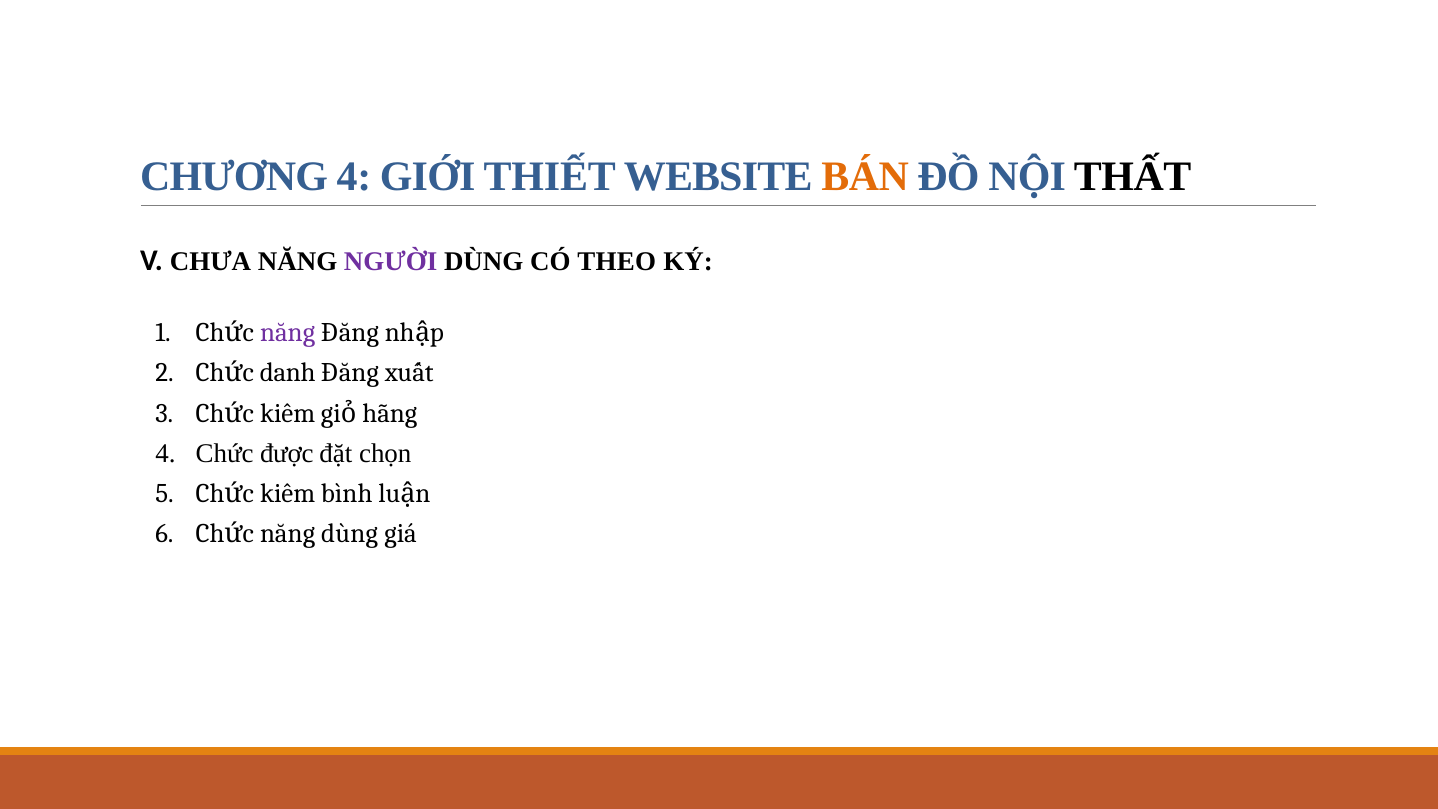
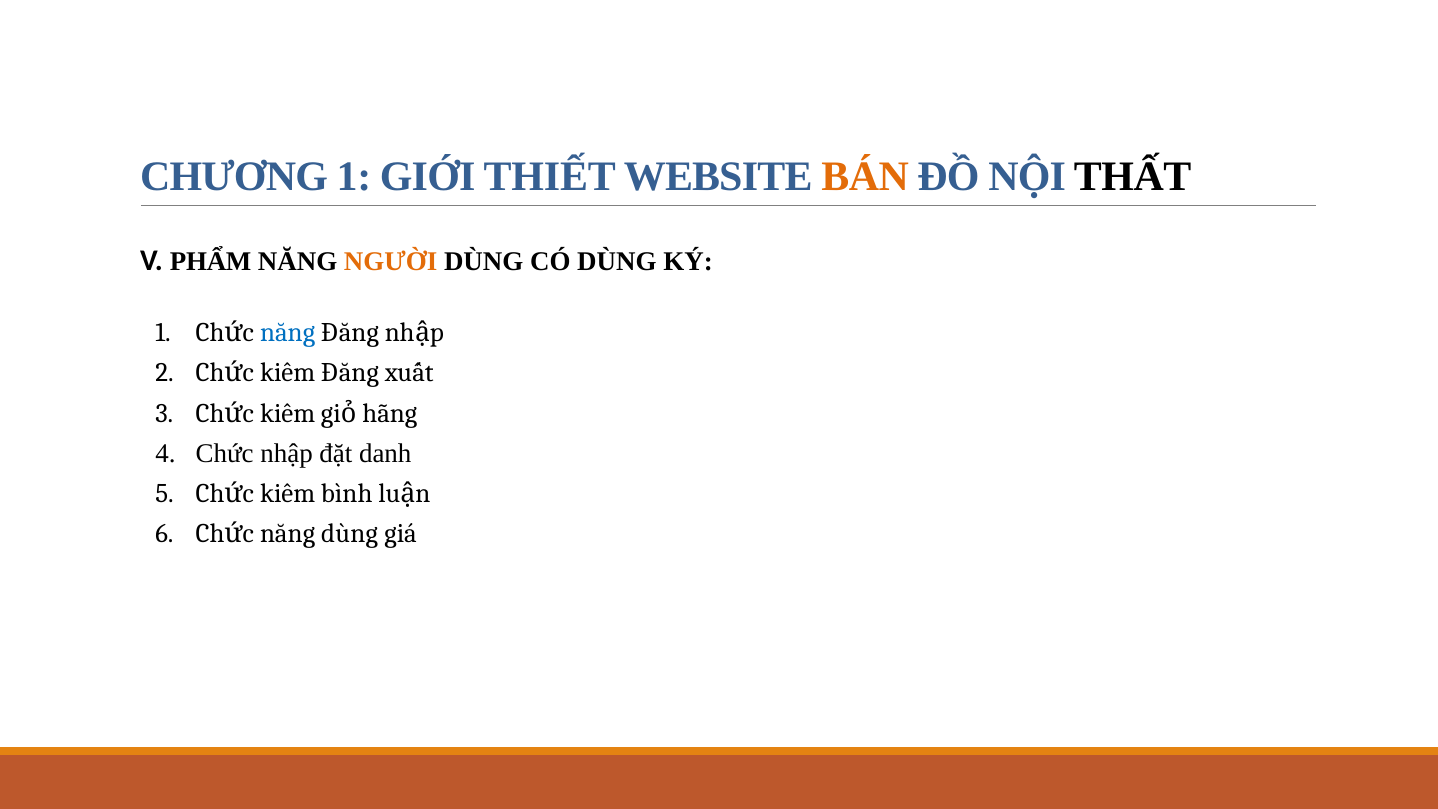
CHƯƠNG 4: 4 -> 1
CHƯA: CHƯA -> PHẨM
NGƯỜI colour: purple -> orange
CÓ THEO: THEO -> DÙNG
năng at (288, 333) colour: purple -> blue
danh at (288, 373): danh -> kiếm
được: được -> nhập
chọn: chọn -> danh
